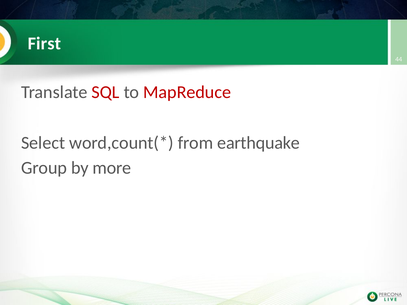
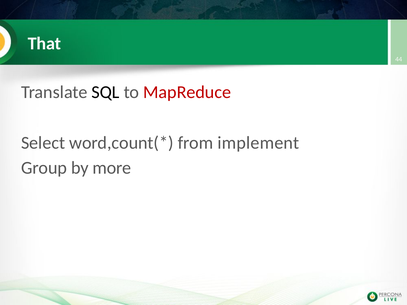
First: First -> That
SQL colour: red -> black
earthquake: earthquake -> implement
